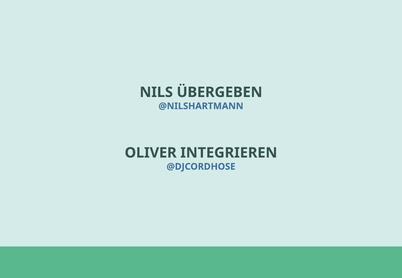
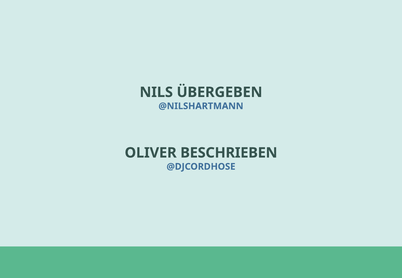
INTEGRIEREN: INTEGRIEREN -> BESCHRIEBEN
